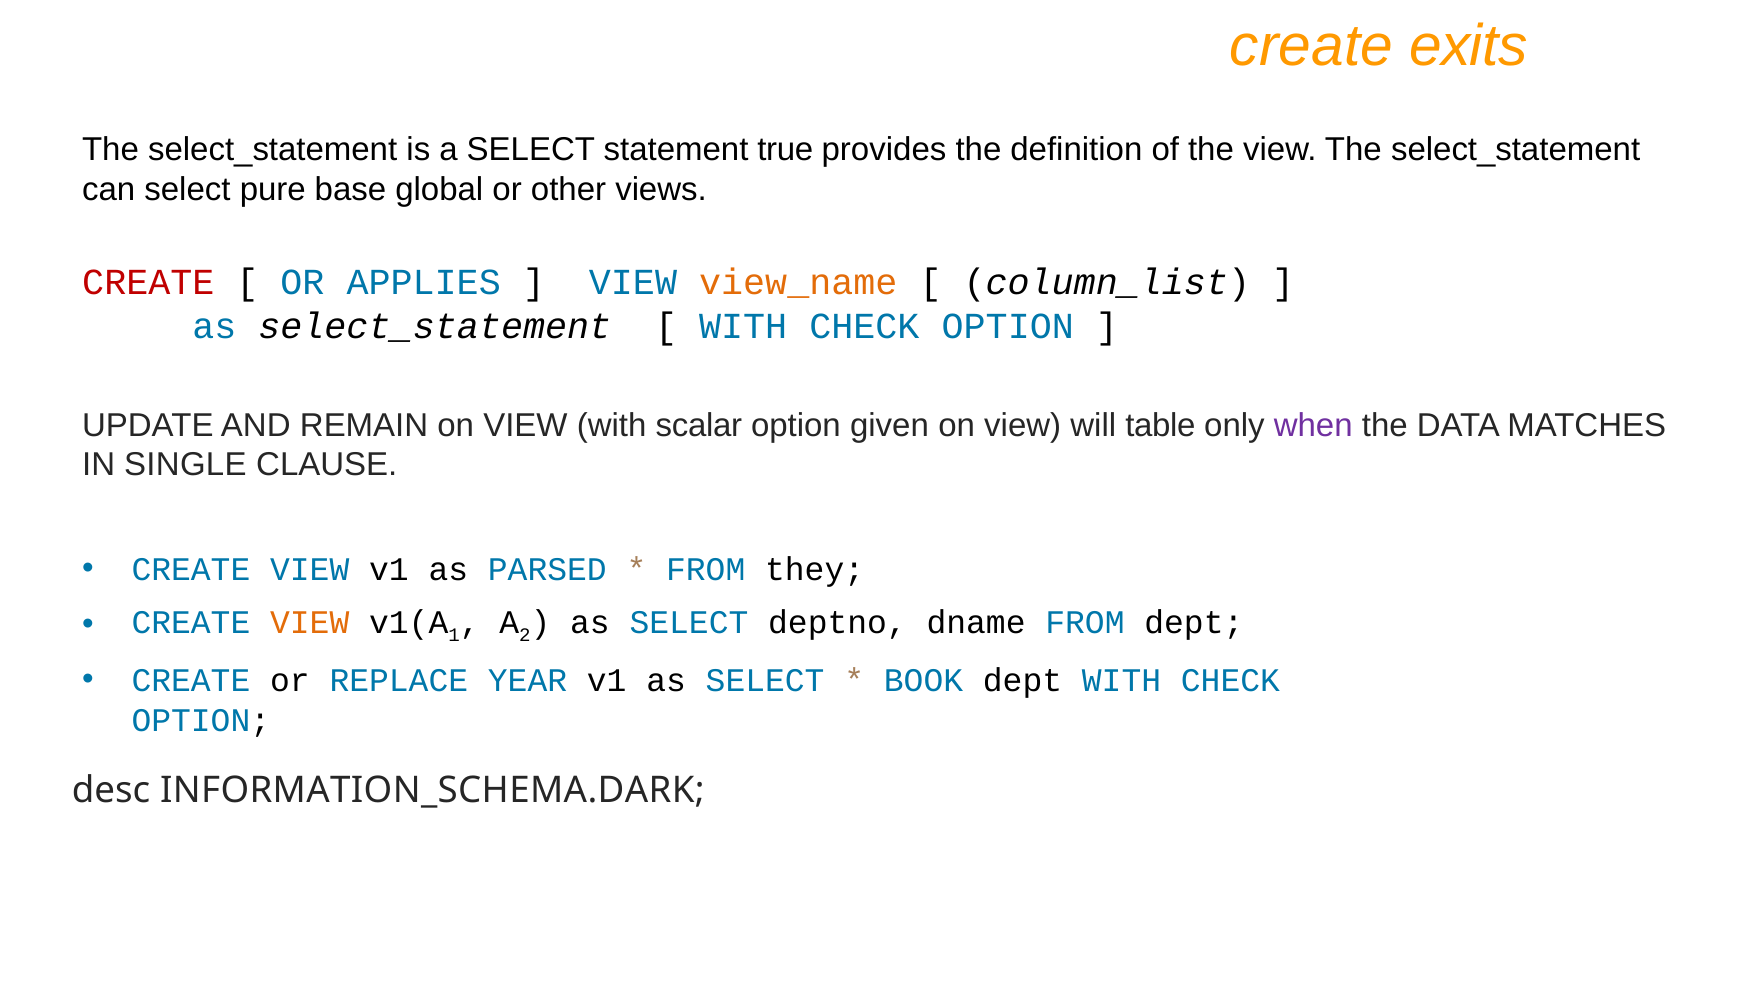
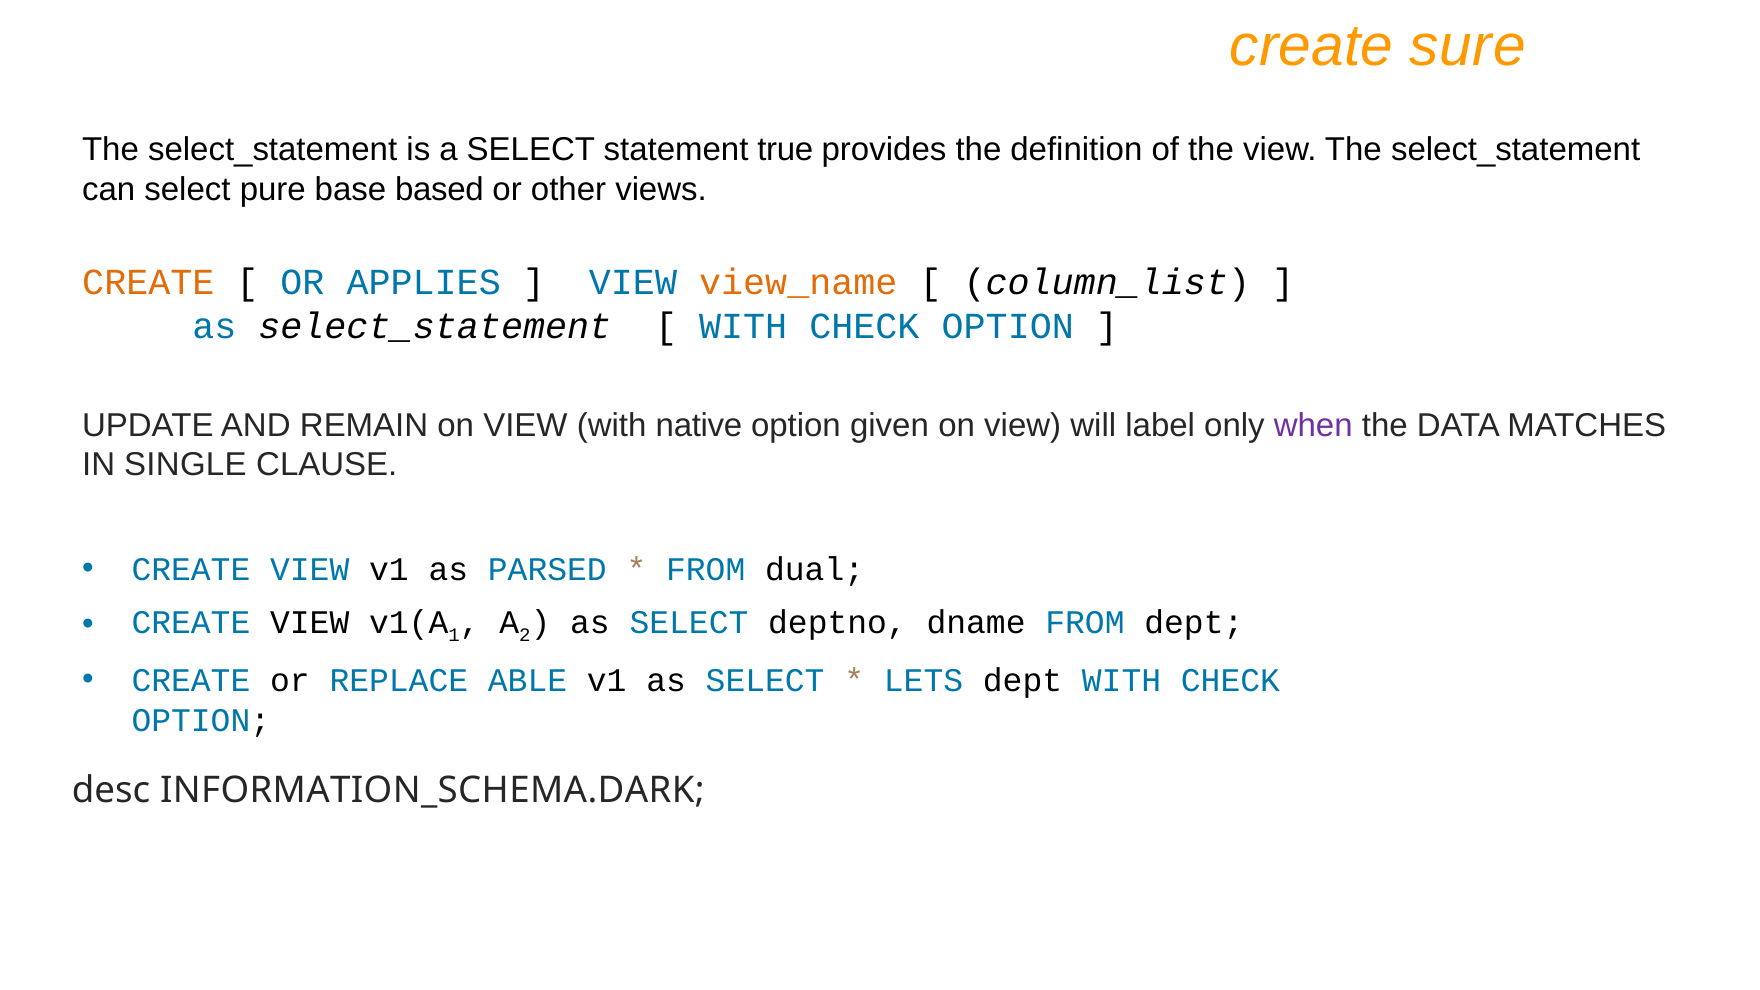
exits: exits -> sure
global: global -> based
CREATE at (148, 282) colour: red -> orange
scalar: scalar -> native
table: table -> label
they: they -> dual
VIEW at (310, 623) colour: orange -> black
YEAR: YEAR -> ABLE
BOOK: BOOK -> LETS
